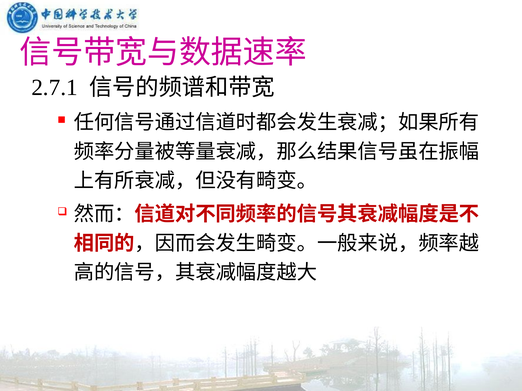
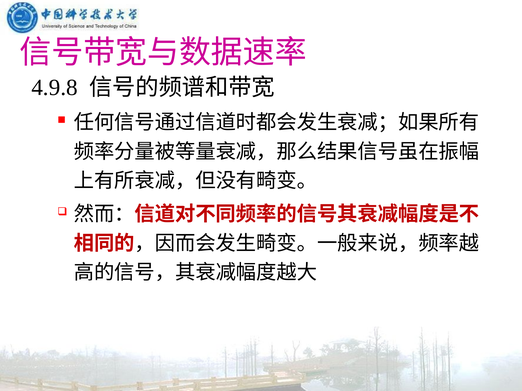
2.7.1: 2.7.1 -> 4.9.8
